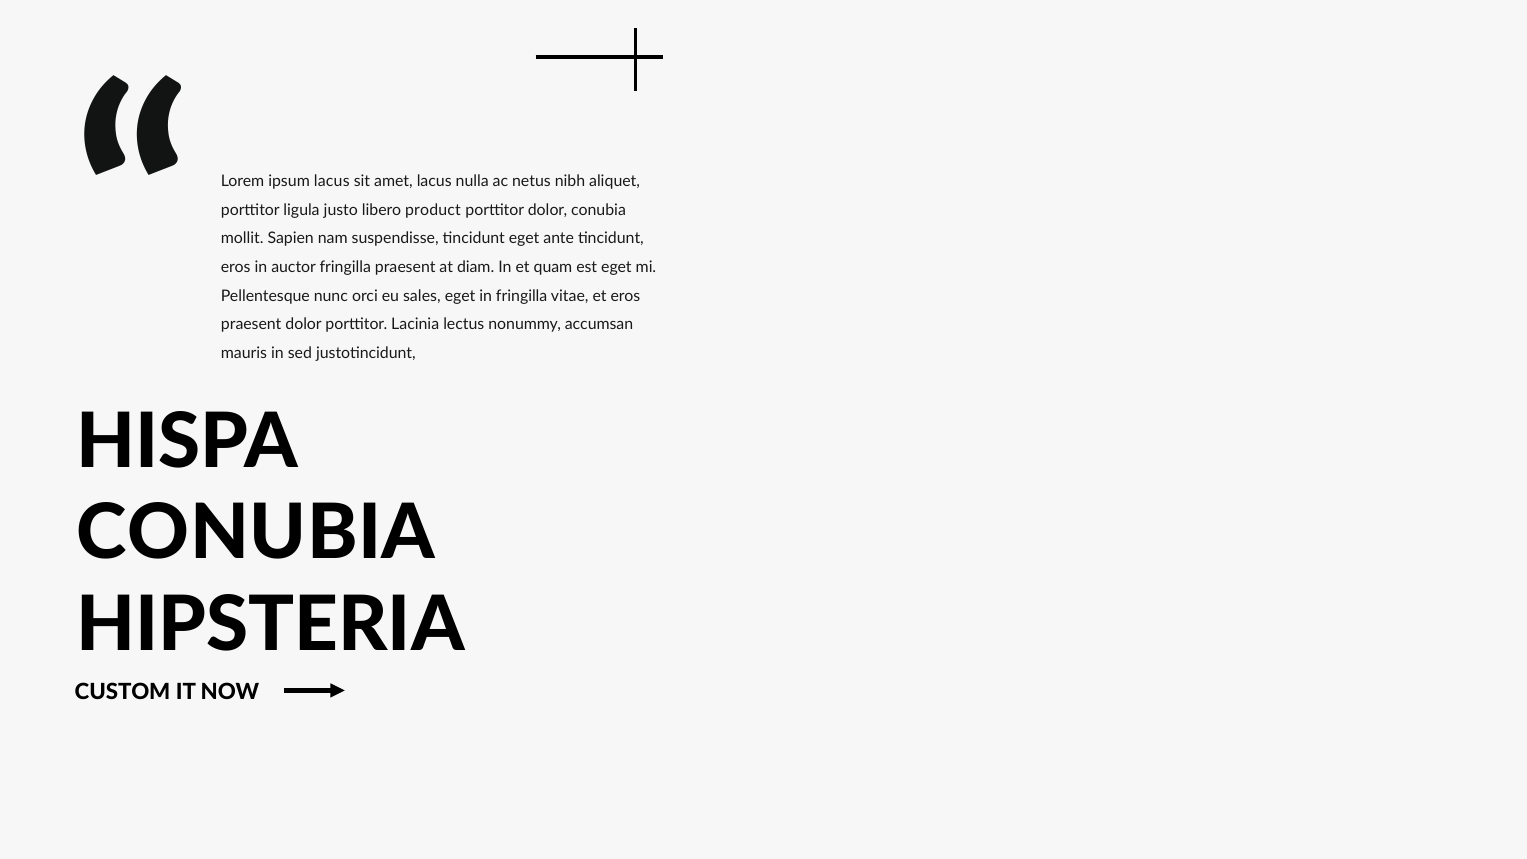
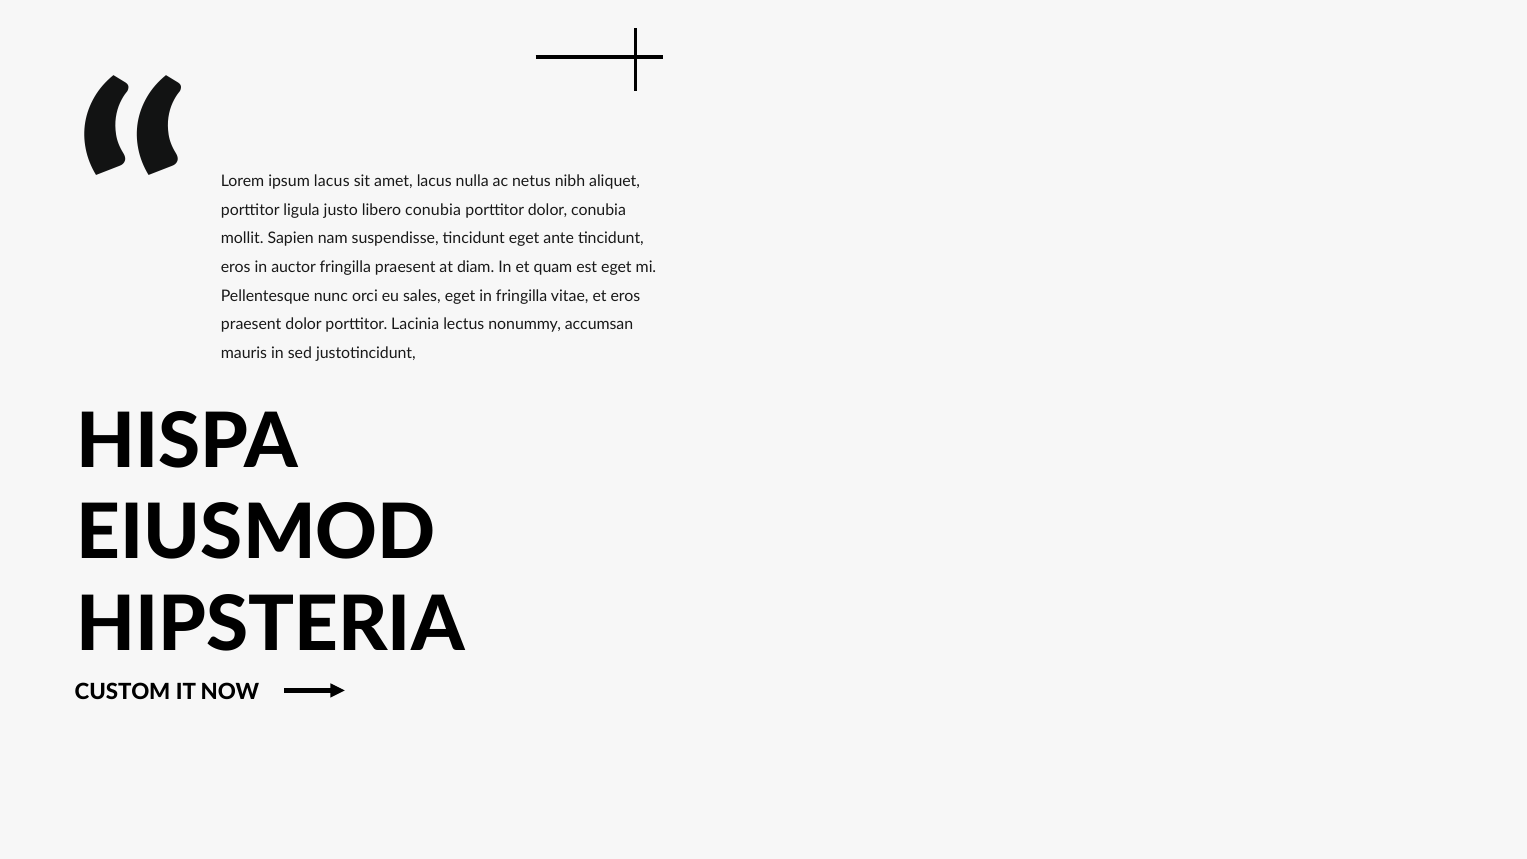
libero product: product -> conubia
CONUBIA at (256, 534): CONUBIA -> EIUSMOD
